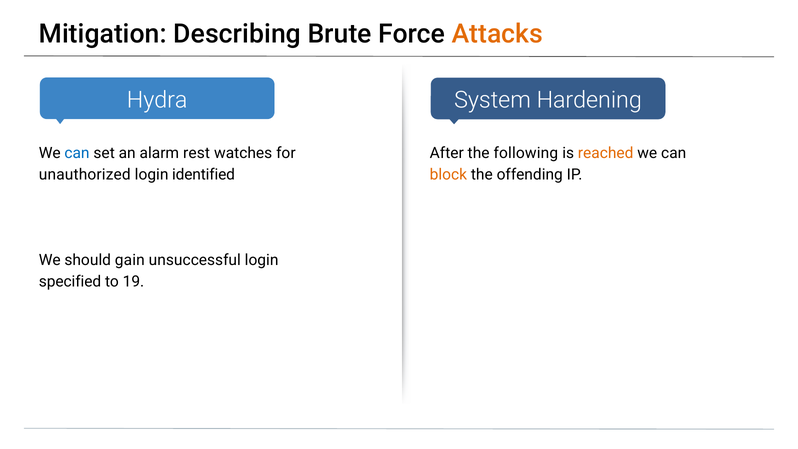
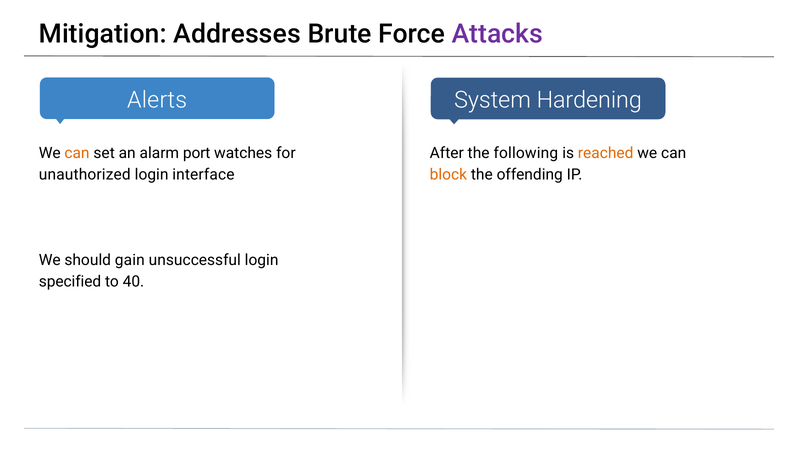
Describing: Describing -> Addresses
Attacks colour: orange -> purple
Hydra: Hydra -> Alerts
can at (77, 153) colour: blue -> orange
rest: rest -> port
identified: identified -> interface
19: 19 -> 40
